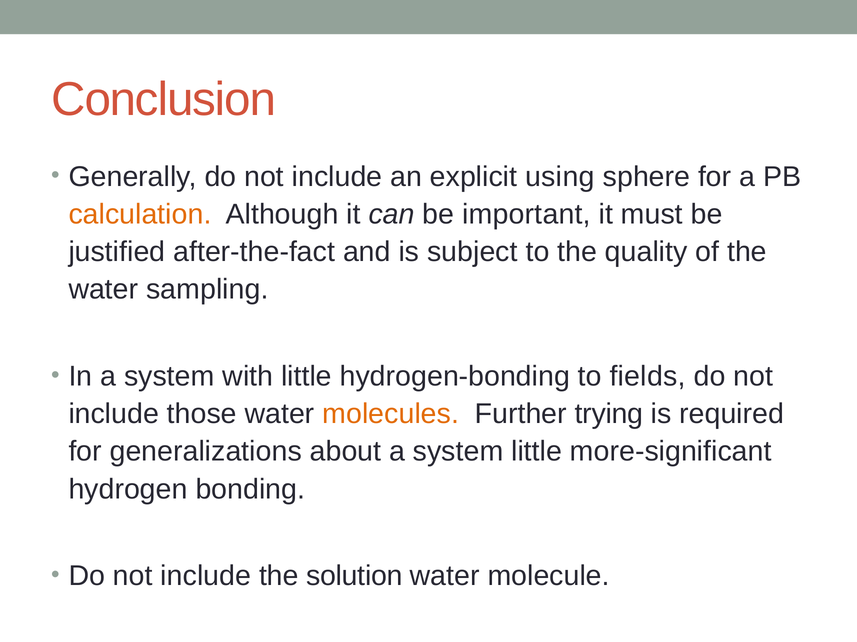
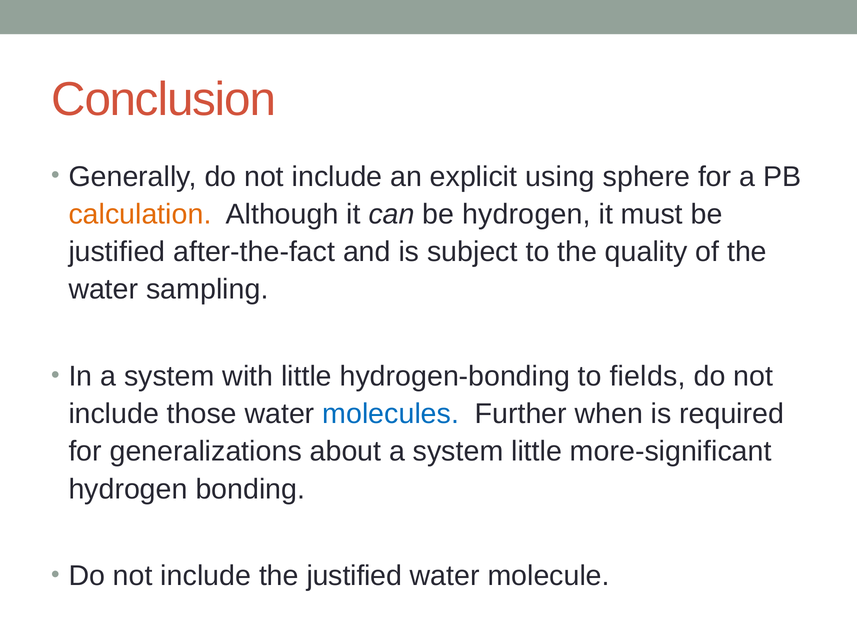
be important: important -> hydrogen
molecules colour: orange -> blue
trying: trying -> when
the solution: solution -> justified
